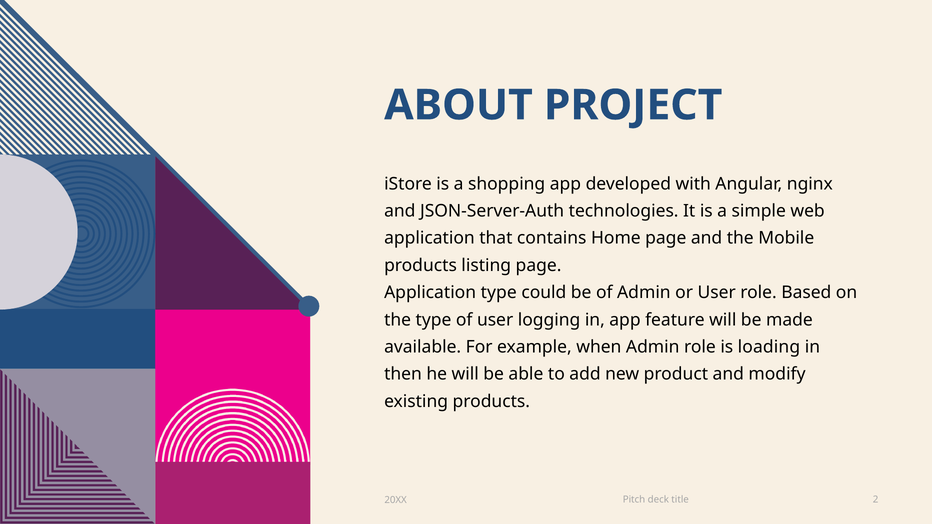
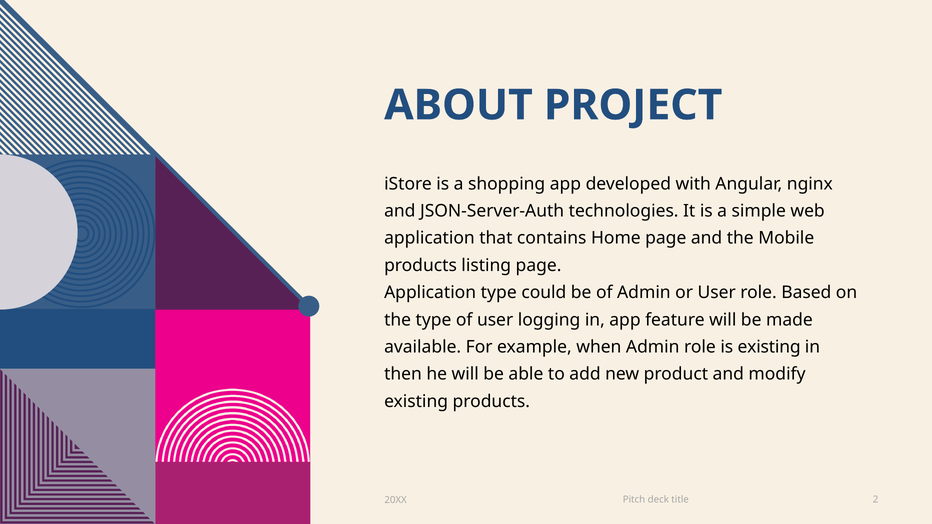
is loading: loading -> existing
